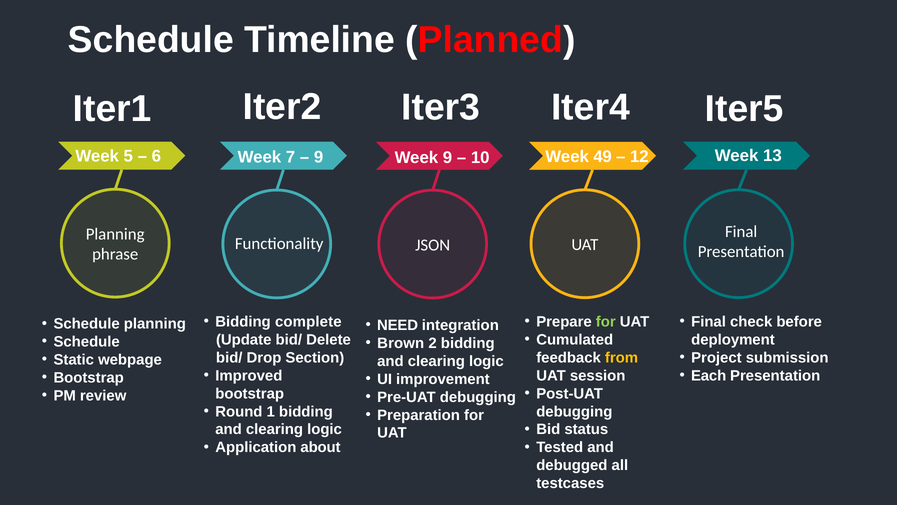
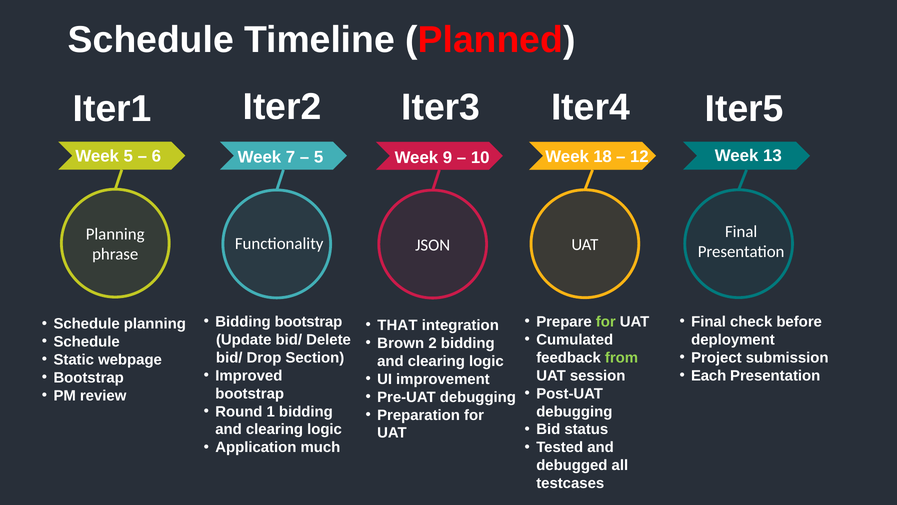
9 at (319, 157): 9 -> 5
49: 49 -> 18
Bidding complete: complete -> bootstrap
NEED: NEED -> THAT
from colour: yellow -> light green
about: about -> much
